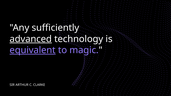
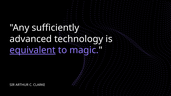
advanced underline: present -> none
